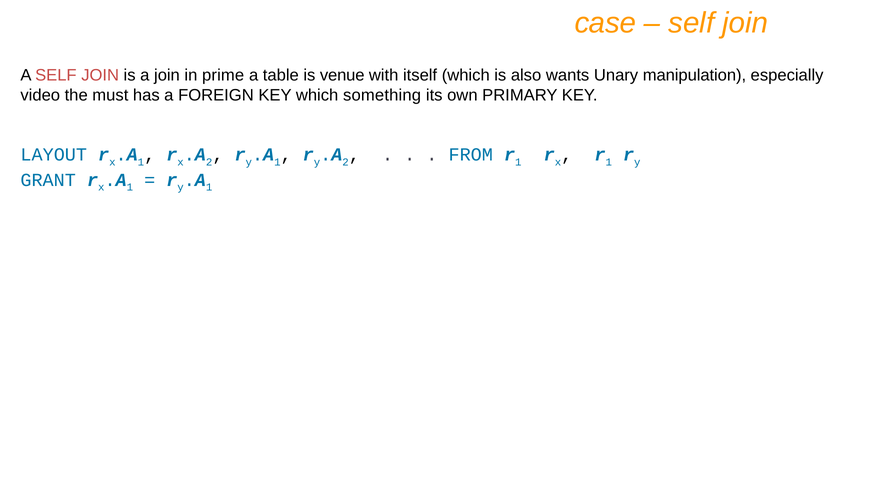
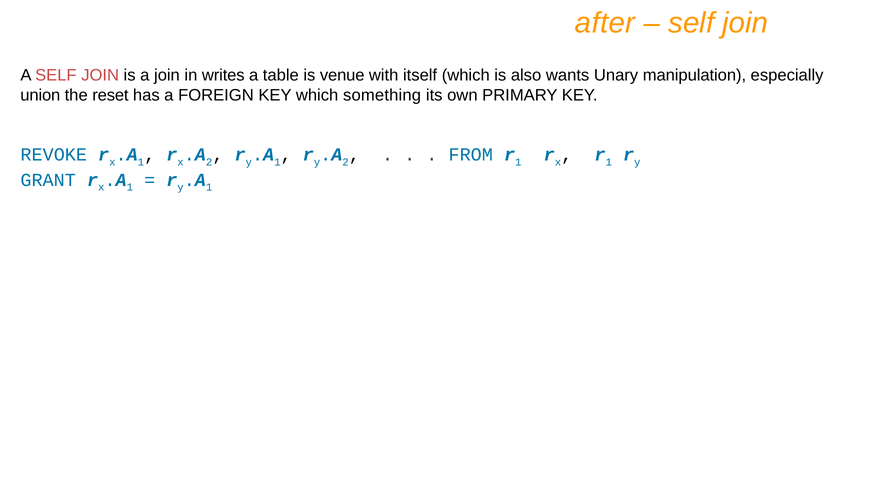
case: case -> after
prime: prime -> writes
video: video -> union
must: must -> reset
LAYOUT: LAYOUT -> REVOKE
